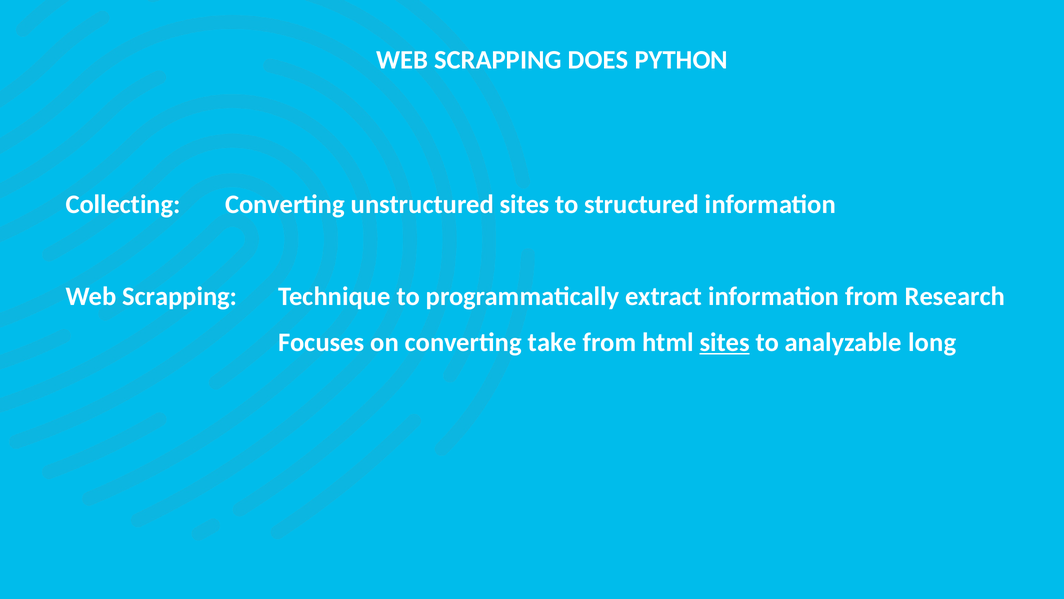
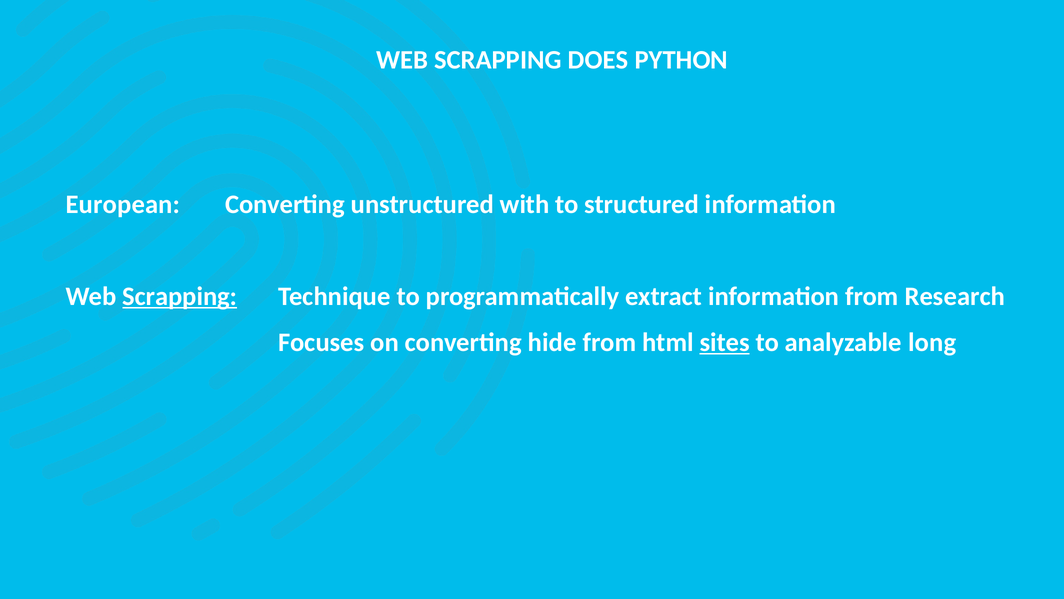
Collecting: Collecting -> European
unstructured sites: sites -> with
Scrapping at (180, 296) underline: none -> present
take: take -> hide
